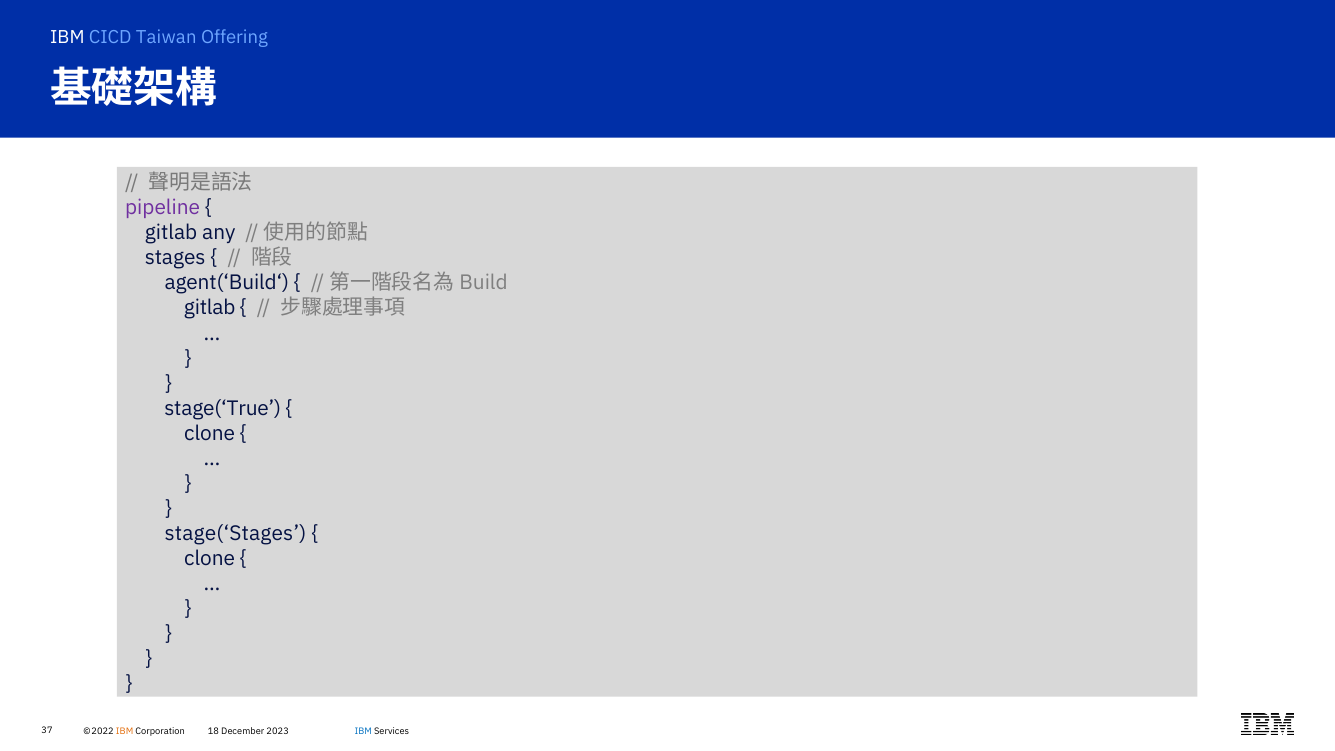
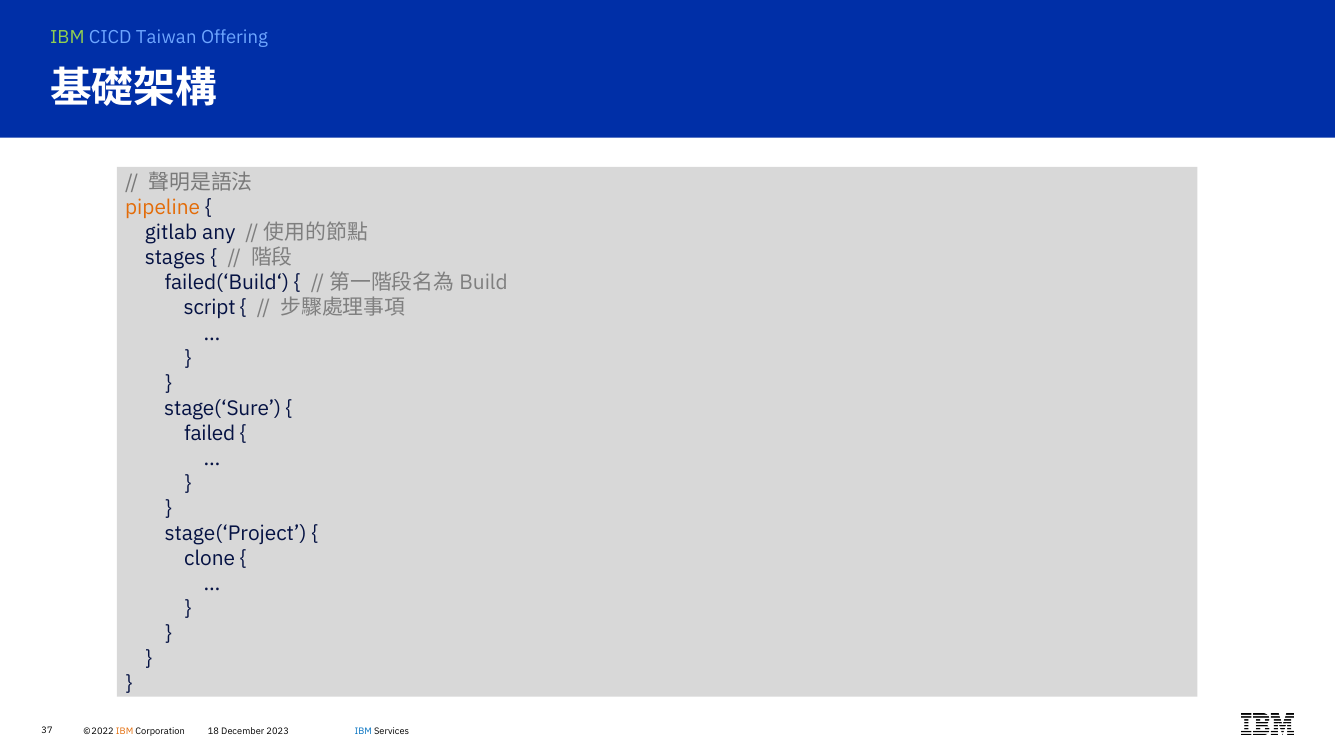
IBM at (67, 38) colour: white -> light green
pipeline colour: purple -> orange
agent(‘Build‘: agent(‘Build‘ -> failed(‘Build‘
gitlab at (210, 308): gitlab -> script
stage(‘True: stage(‘True -> stage(‘Sure
clone at (210, 433): clone -> failed
stage(‘Stages: stage(‘Stages -> stage(‘Project
